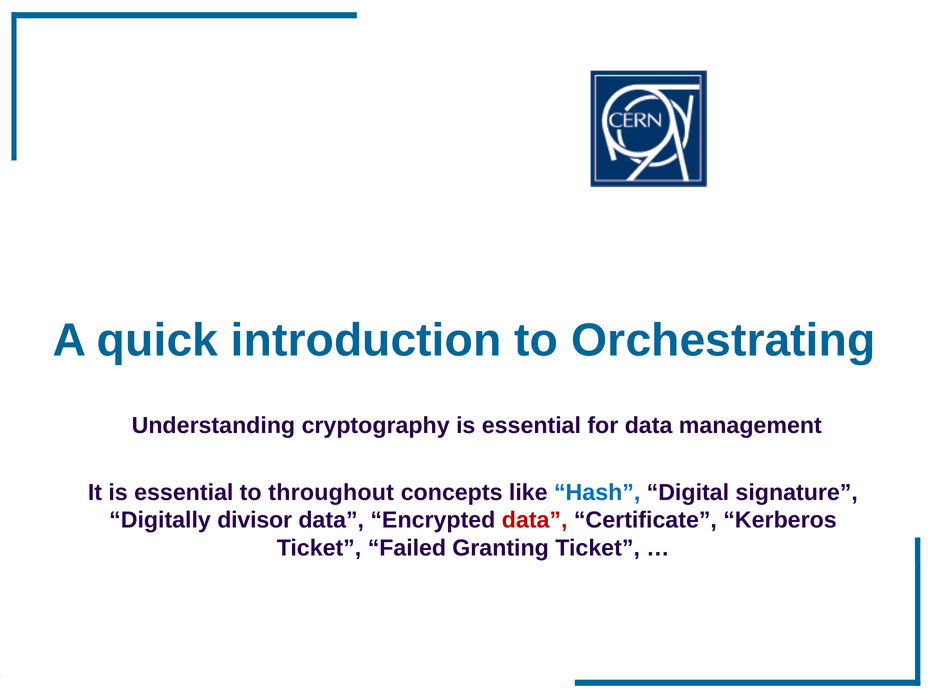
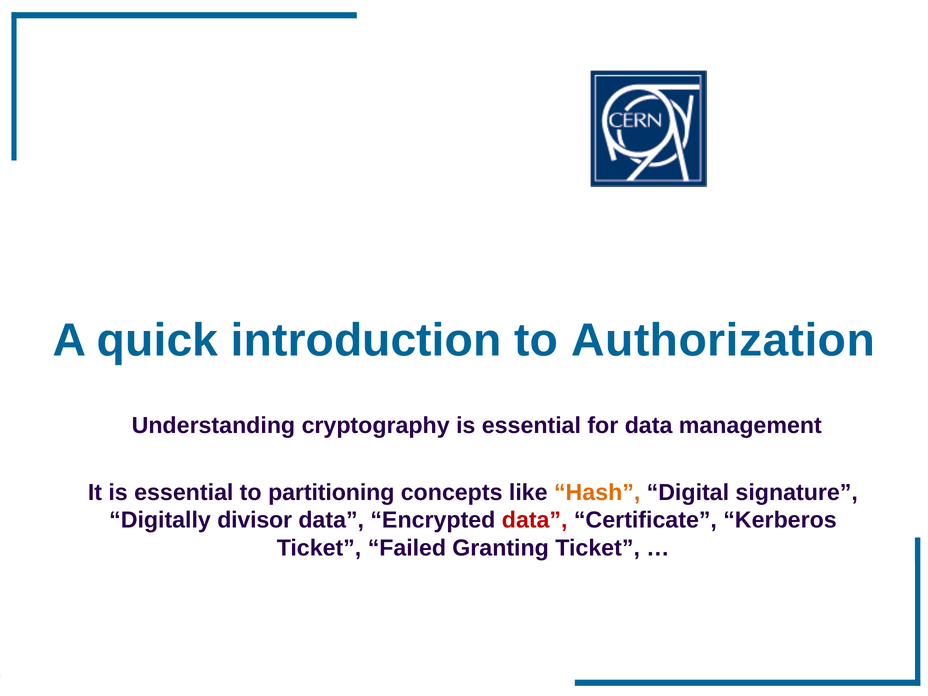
Orchestrating: Orchestrating -> Authorization
throughout: throughout -> partitioning
Hash colour: blue -> orange
